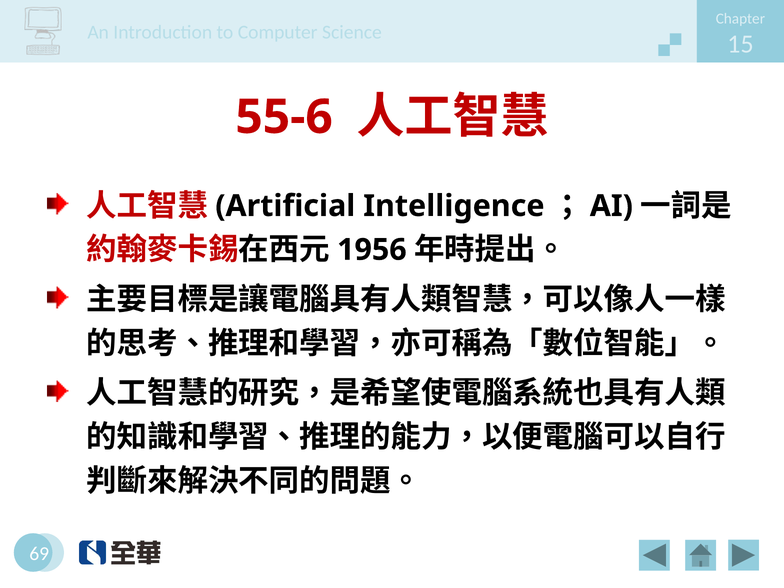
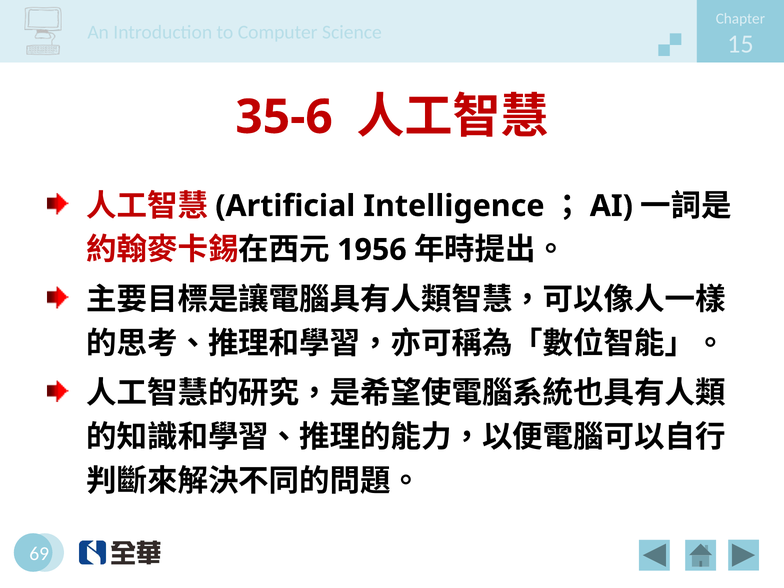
55-6: 55-6 -> 35-6
